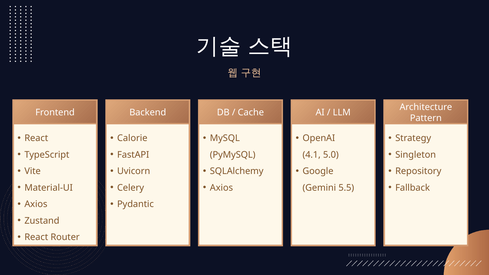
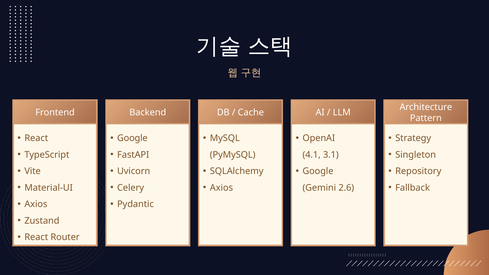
Calorie at (132, 138): Calorie -> Google
5.0: 5.0 -> 3.1
5.5: 5.5 -> 2.6
